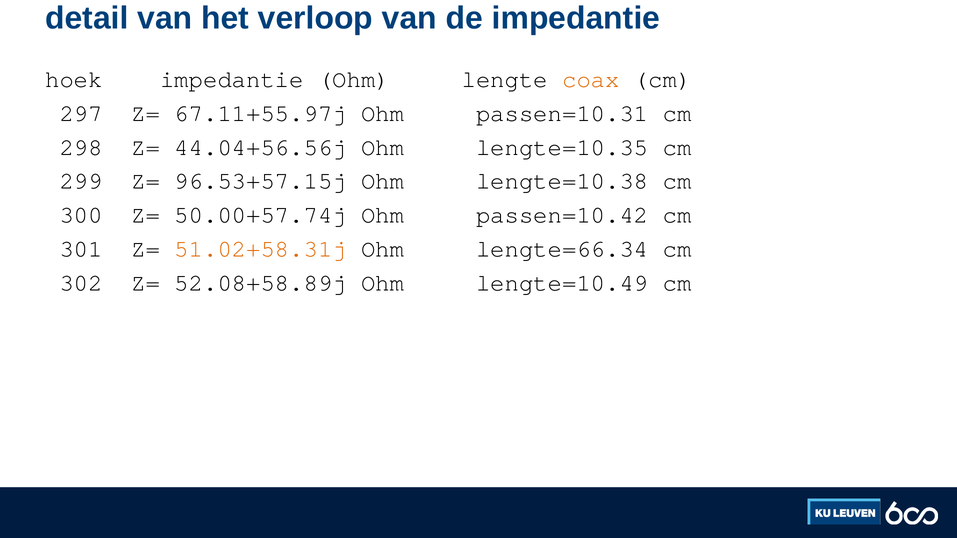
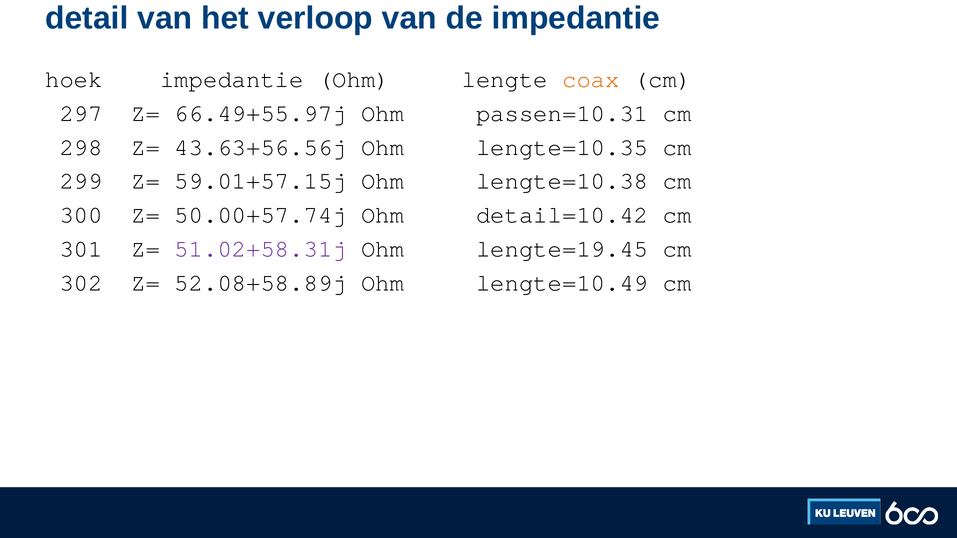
67.11+55.97j: 67.11+55.97j -> 66.49+55.97j
44.04+56.56j: 44.04+56.56j -> 43.63+56.56j
96.53+57.15j: 96.53+57.15j -> 59.01+57.15j
passen=10.42: passen=10.42 -> detail=10.42
51.02+58.31j colour: orange -> purple
lengte=66.34: lengte=66.34 -> lengte=19.45
